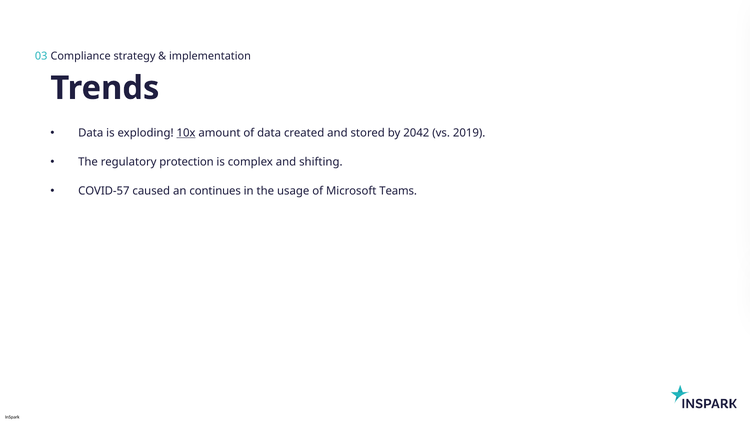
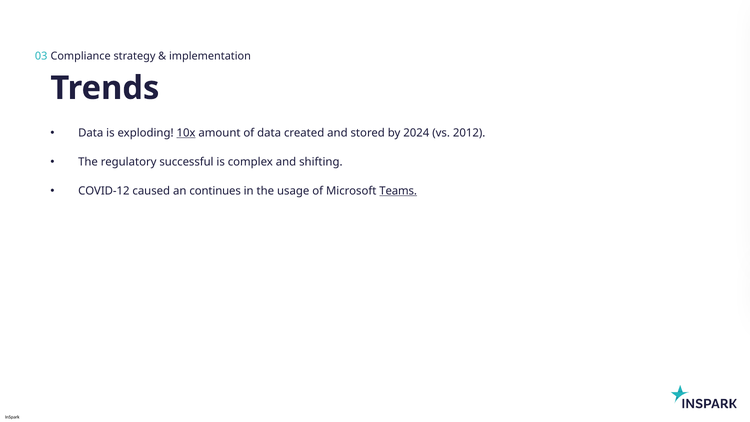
2042: 2042 -> 2024
2019: 2019 -> 2012
protection: protection -> successful
COVID-57: COVID-57 -> COVID-12
Teams underline: none -> present
